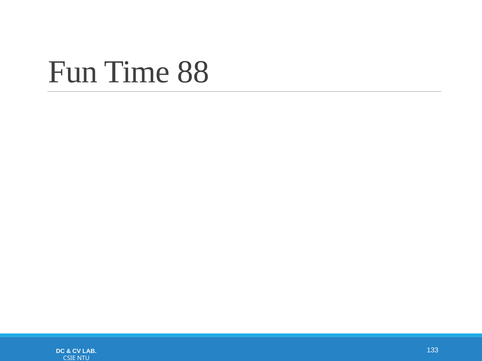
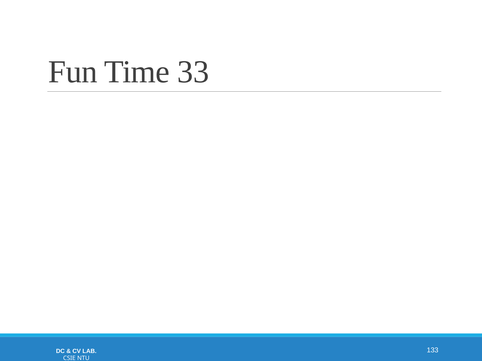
88: 88 -> 33
